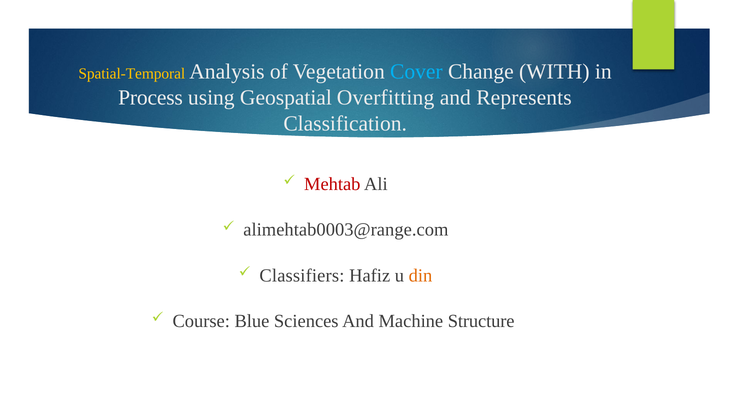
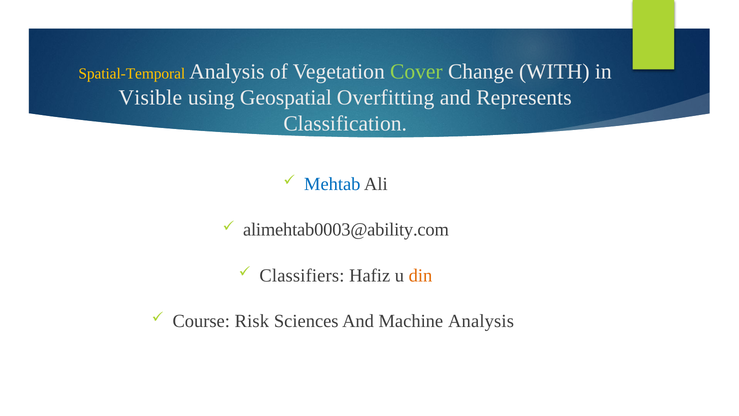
Cover colour: light blue -> light green
Process: Process -> Visible
Mehtab colour: red -> blue
alimehtab0003@range.com: alimehtab0003@range.com -> alimehtab0003@ability.com
Blue: Blue -> Risk
Machine Structure: Structure -> Analysis
